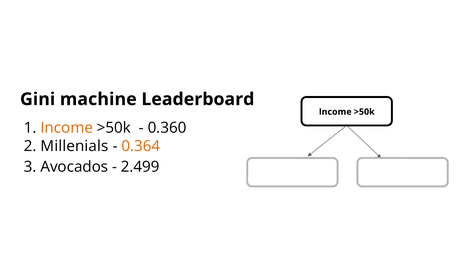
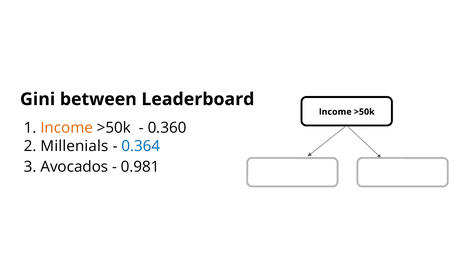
machine: machine -> between
0.364 colour: orange -> blue
2.499: 2.499 -> 0.981
